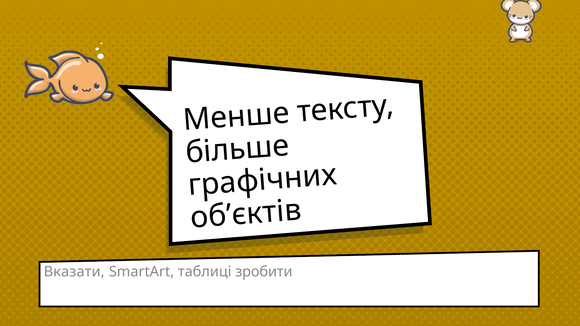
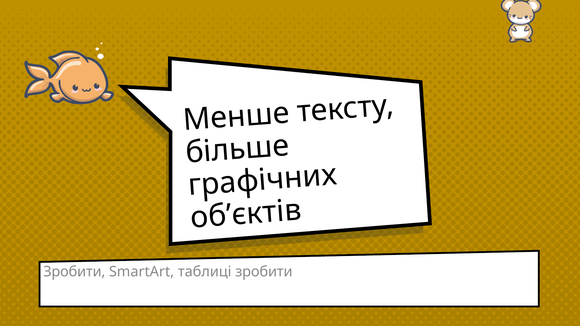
Вказати at (74, 272): Вказати -> Зробити
